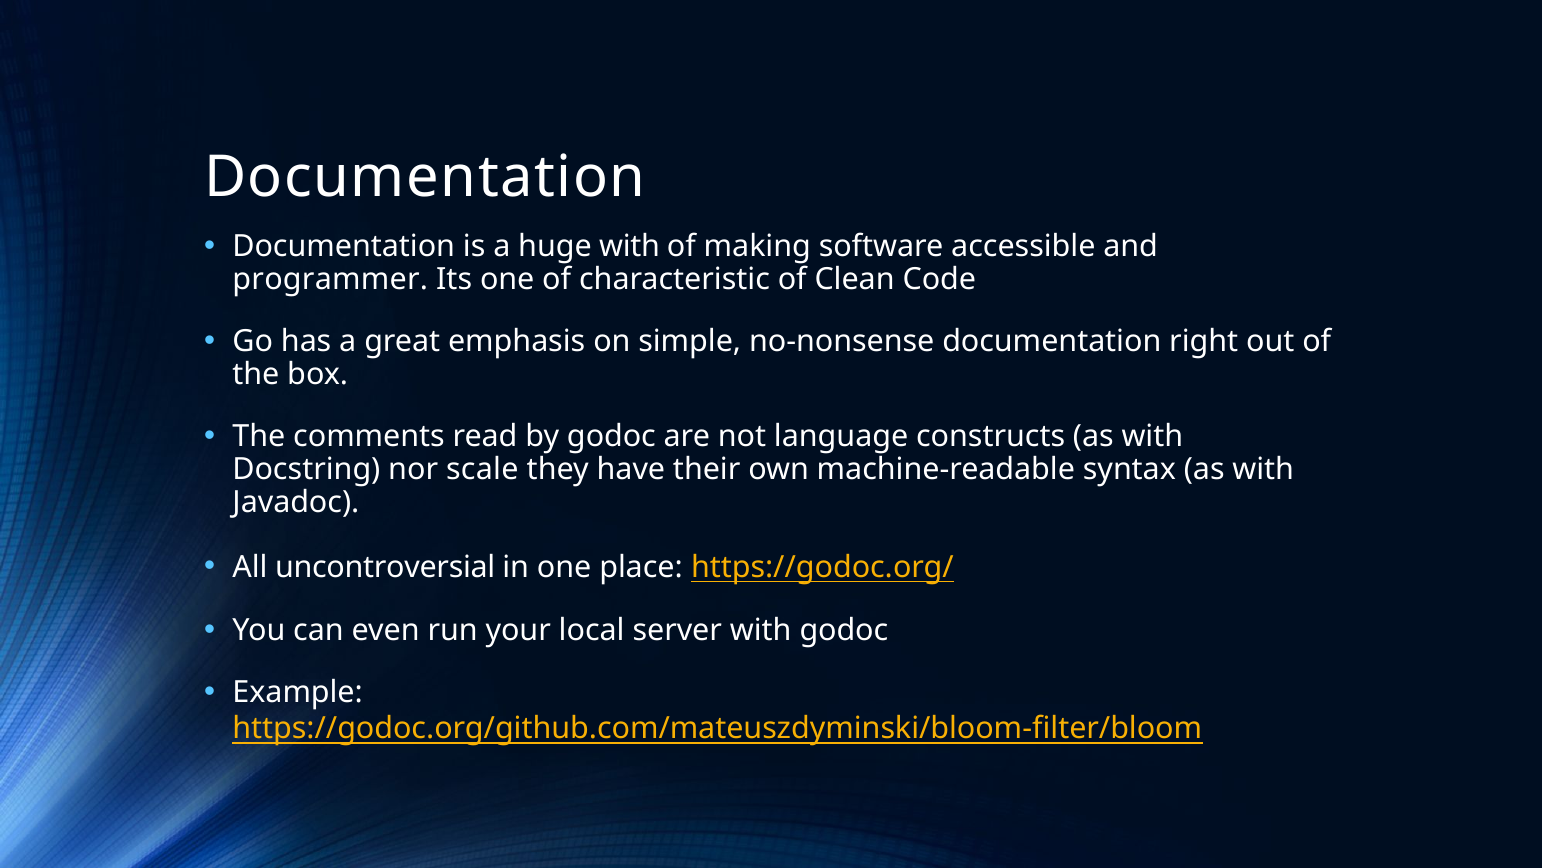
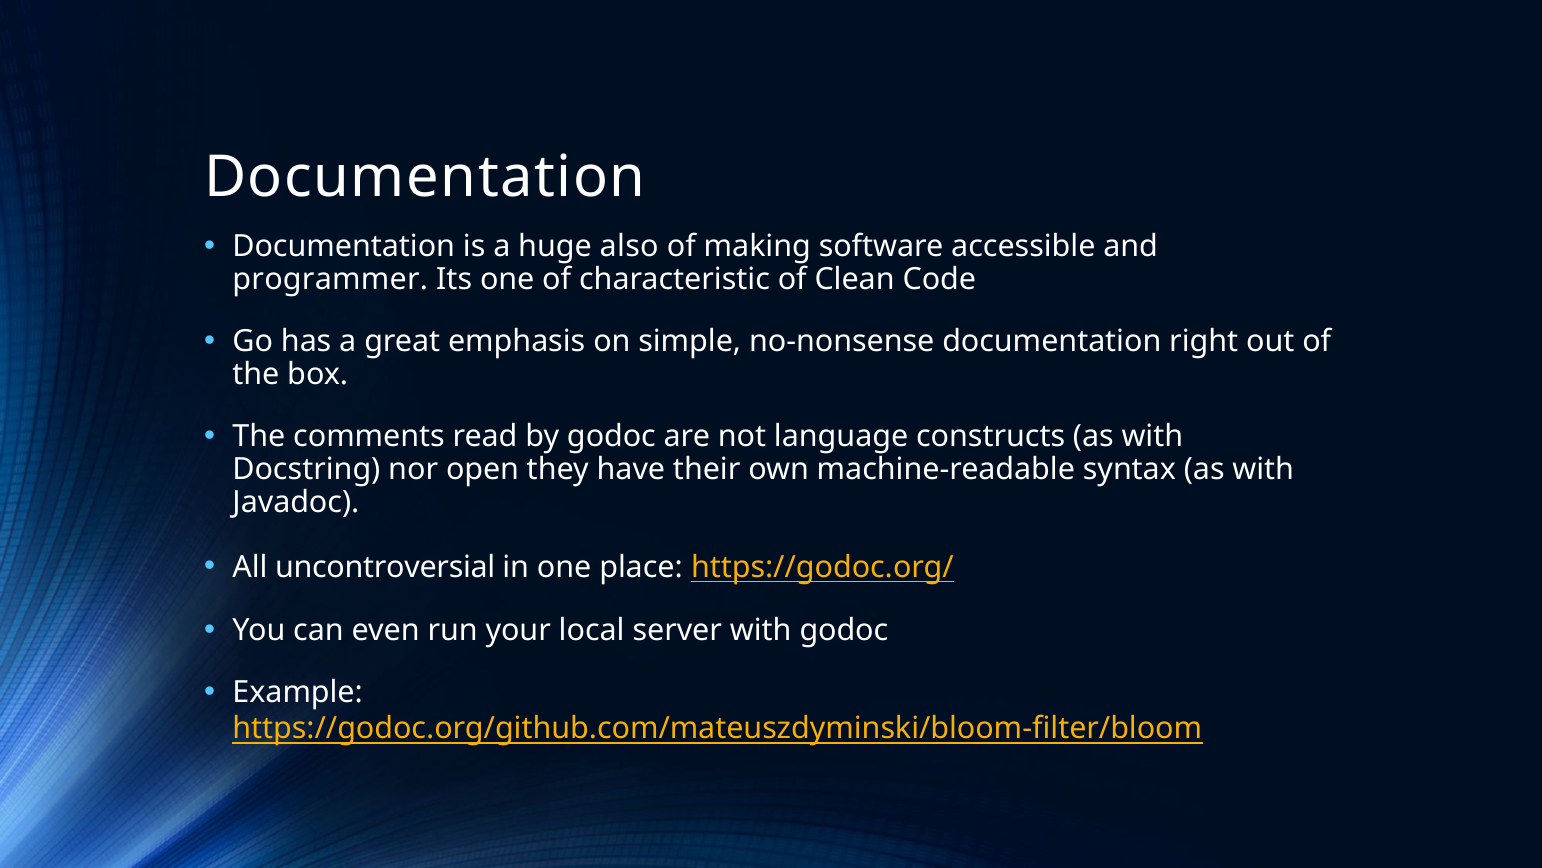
huge with: with -> also
scale: scale -> open
